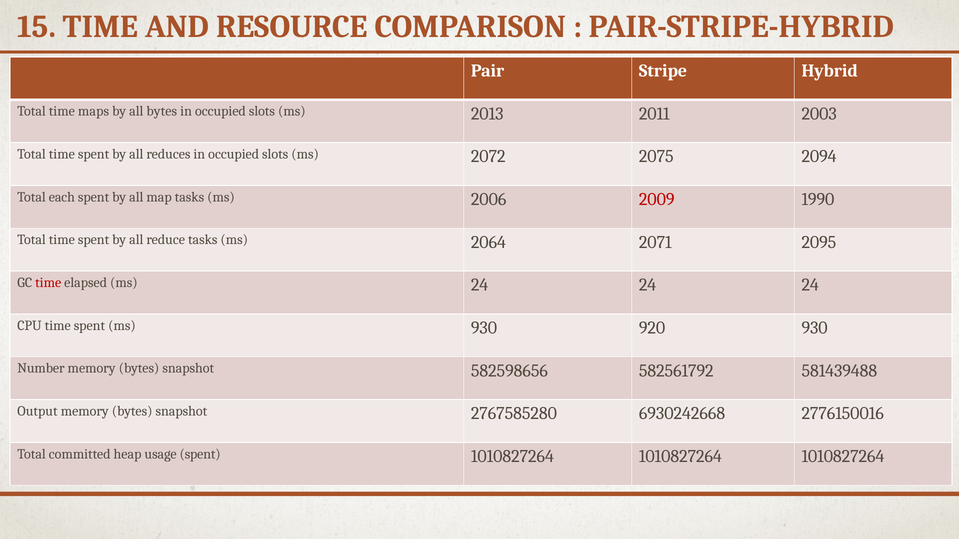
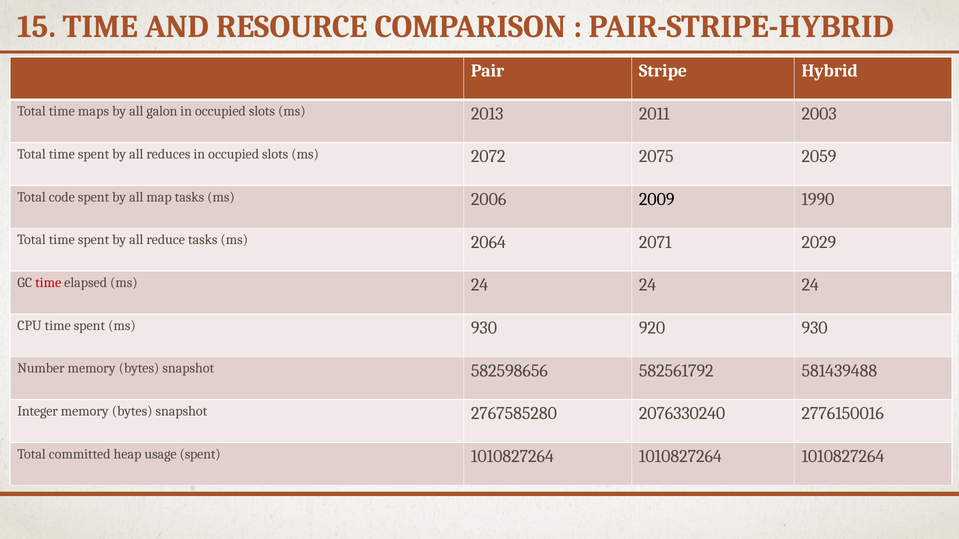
all bytes: bytes -> galon
2094: 2094 -> 2059
each: each -> code
2009 colour: red -> black
2095: 2095 -> 2029
Output: Output -> Integer
6930242668: 6930242668 -> 2076330240
